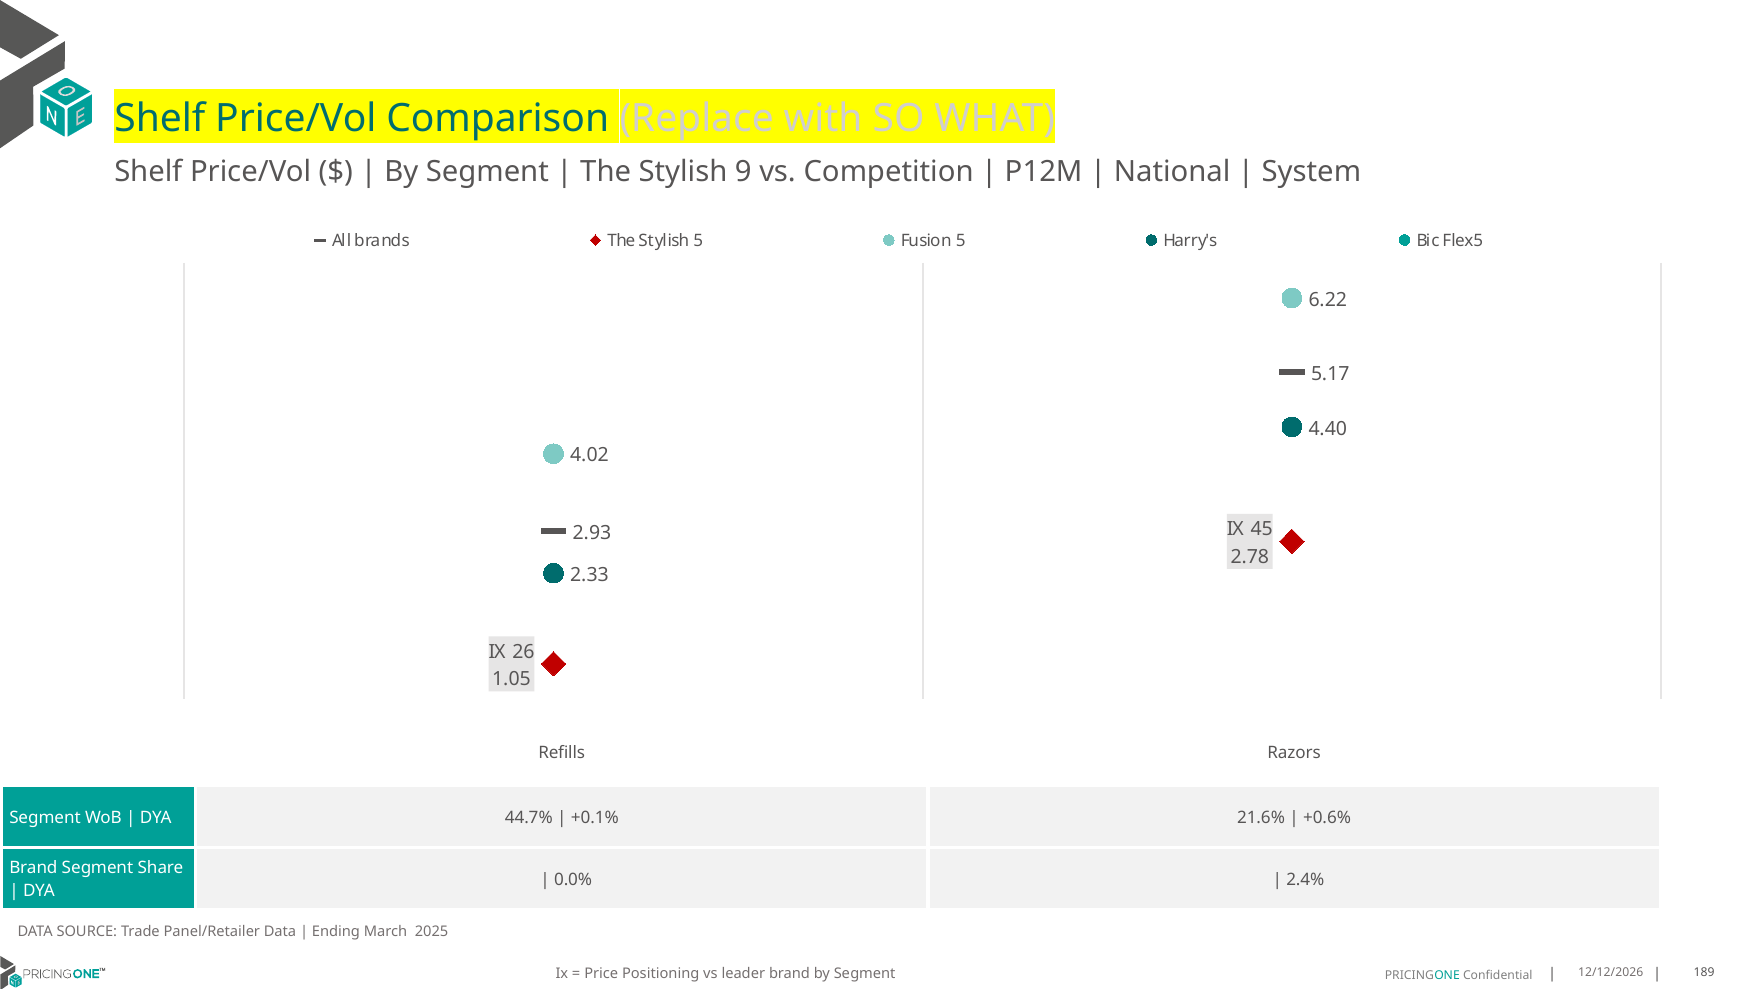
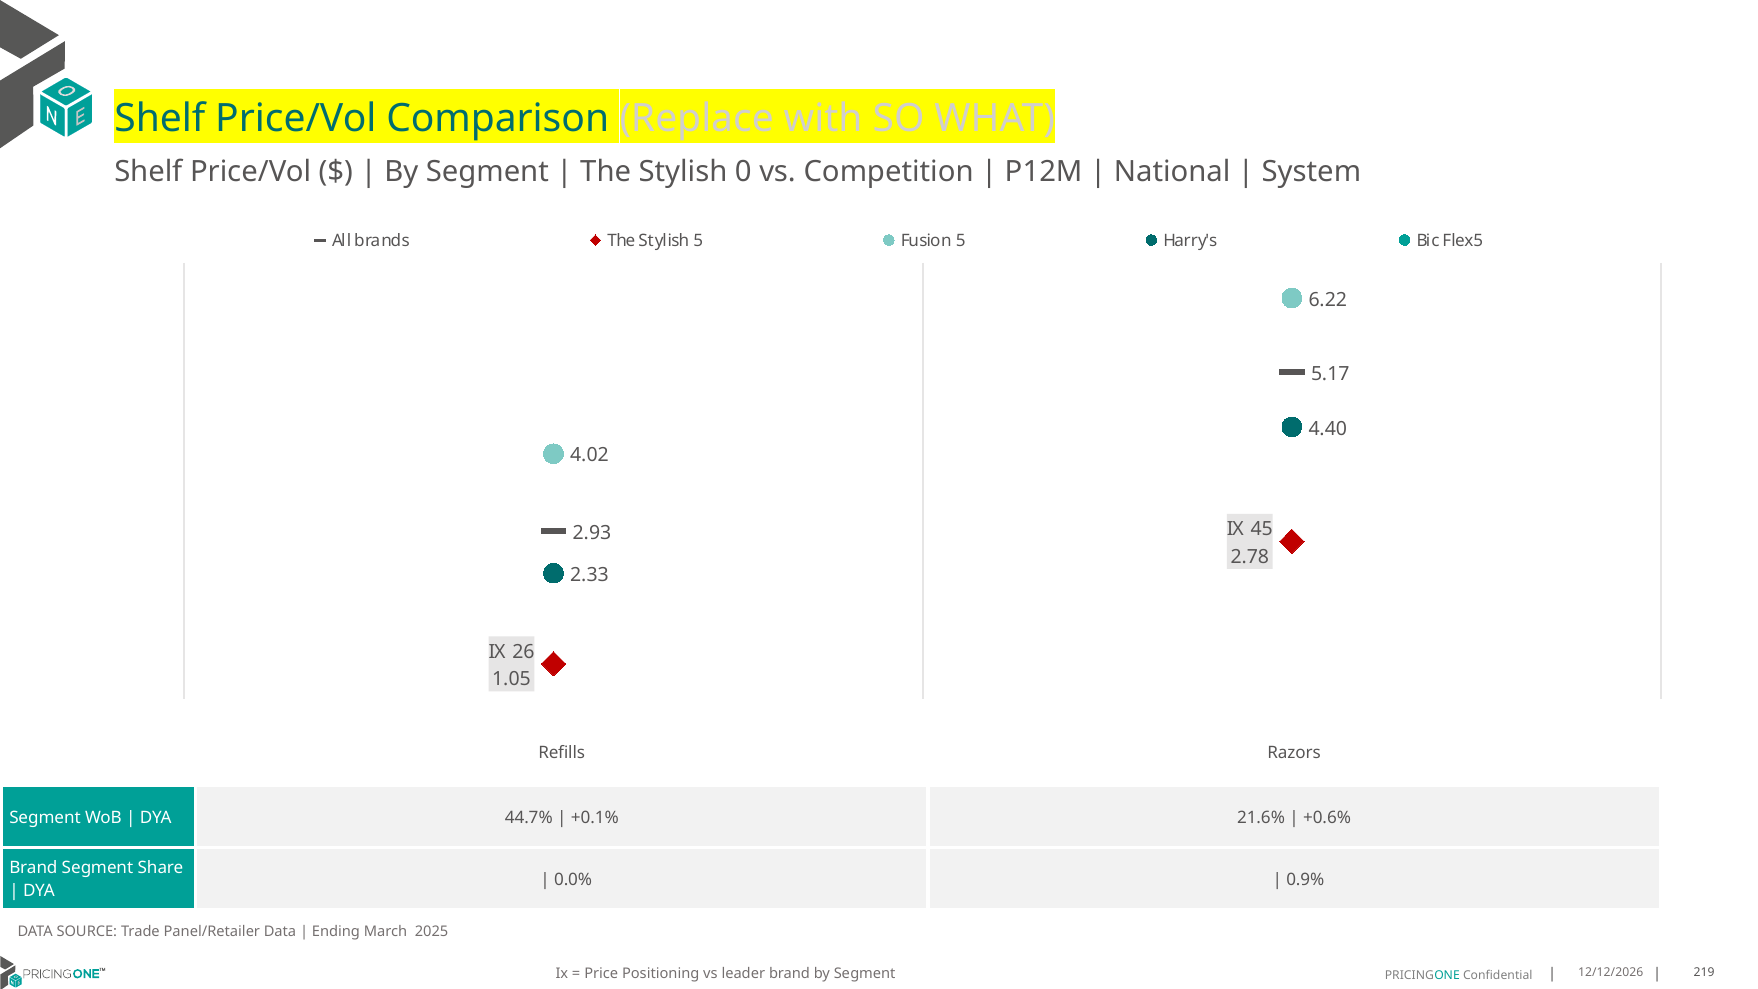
9: 9 -> 0
2.4%: 2.4% -> 0.9%
189: 189 -> 219
